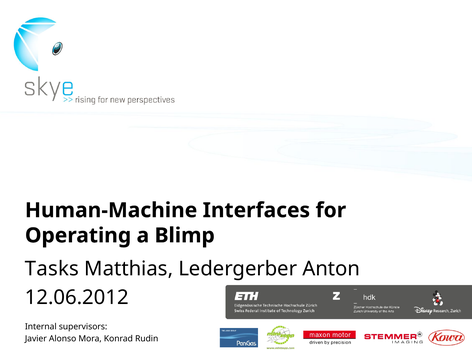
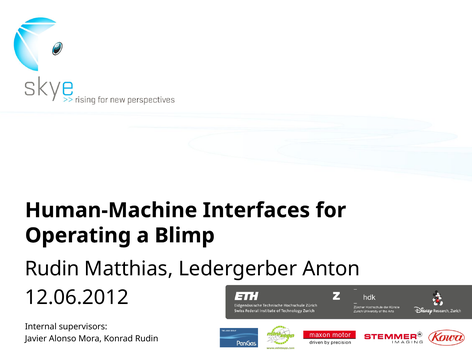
Tasks at (52, 269): Tasks -> Rudin
